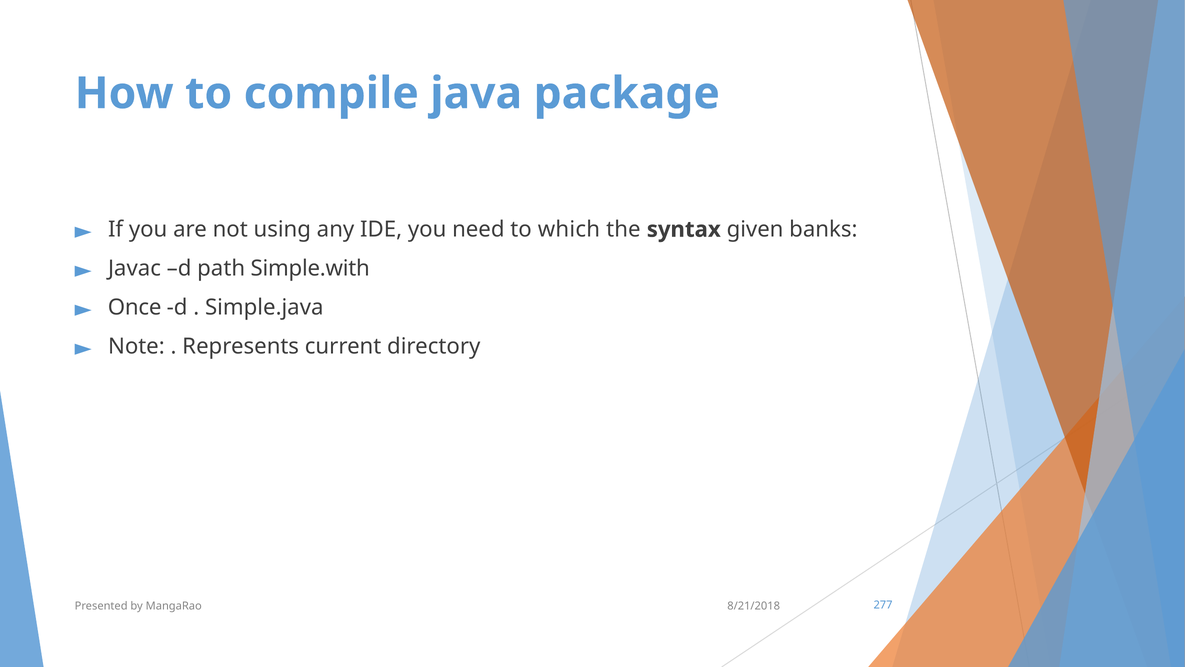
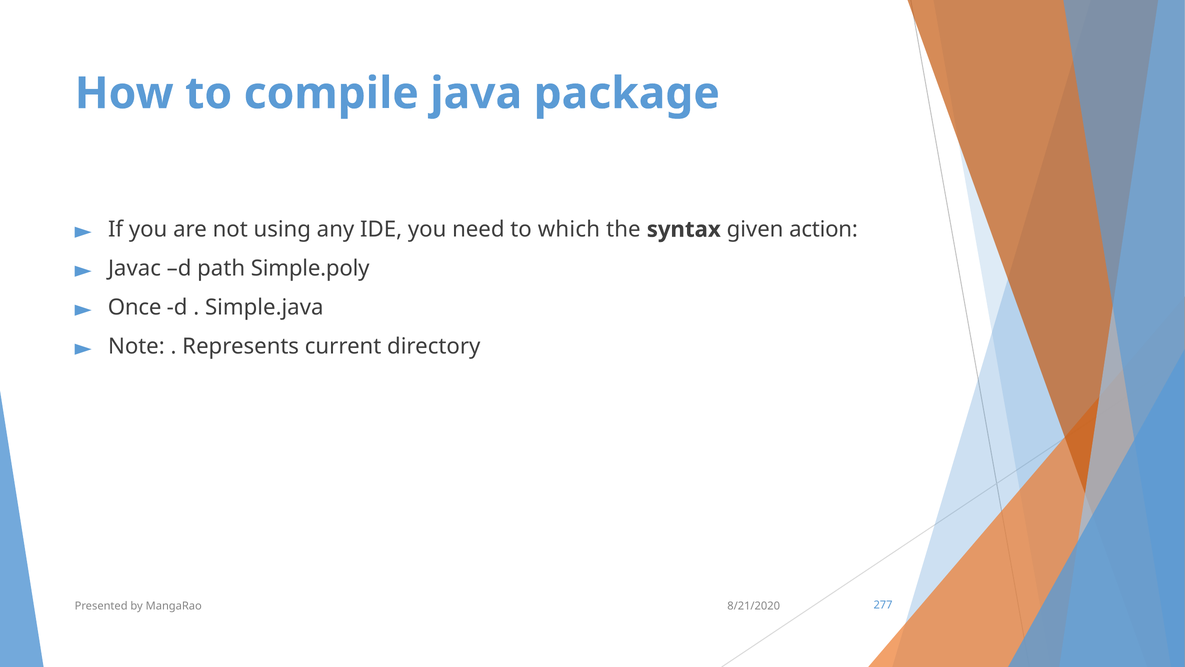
banks: banks -> action
Simple.with: Simple.with -> Simple.poly
8/21/2018: 8/21/2018 -> 8/21/2020
